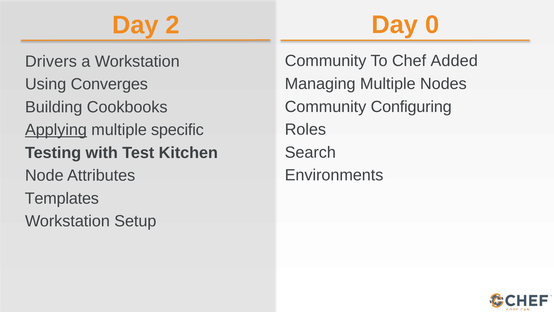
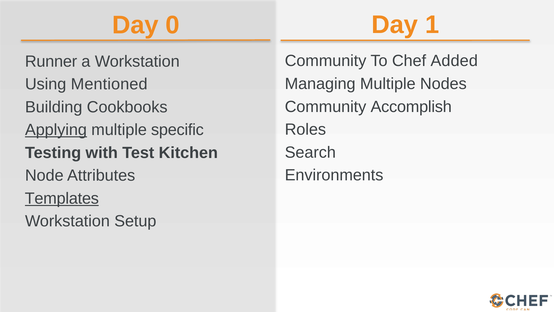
2: 2 -> 0
0: 0 -> 1
Drivers: Drivers -> Runner
Converges: Converges -> Mentioned
Configuring: Configuring -> Accomplish
Templates underline: none -> present
